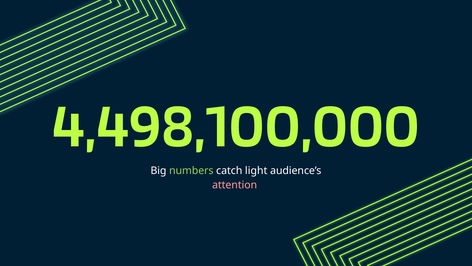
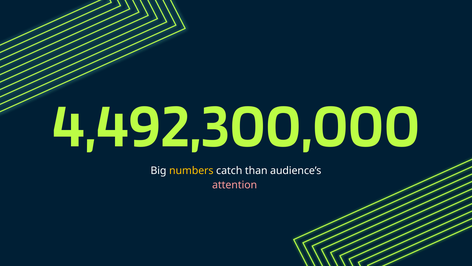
4,498,100,000: 4,498,100,000 -> 4,492,300,000
numbers colour: light green -> yellow
light: light -> than
